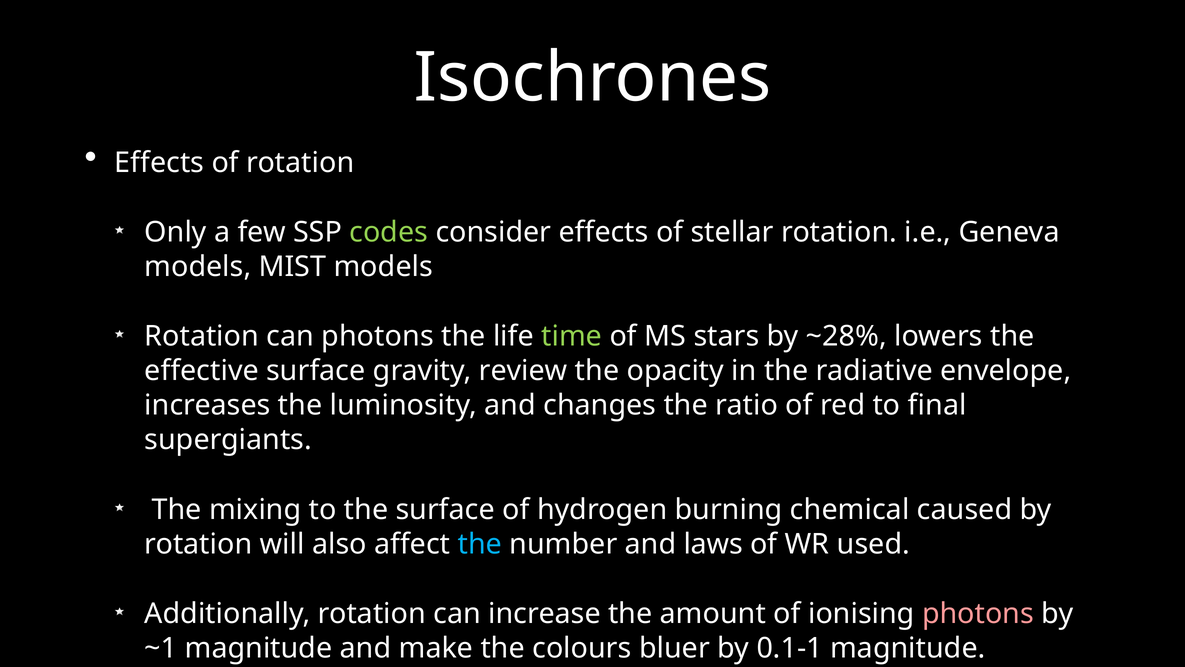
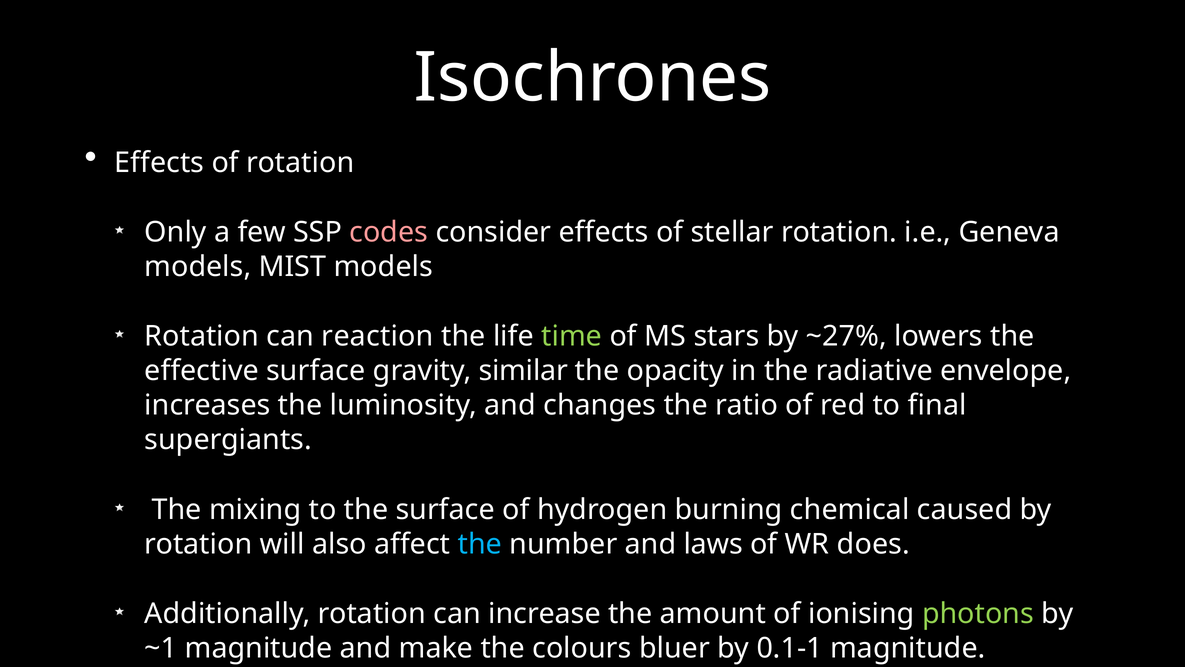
codes colour: light green -> pink
can photons: photons -> reaction
~28%: ~28% -> ~27%
review: review -> similar
used: used -> does
photons at (978, 613) colour: pink -> light green
